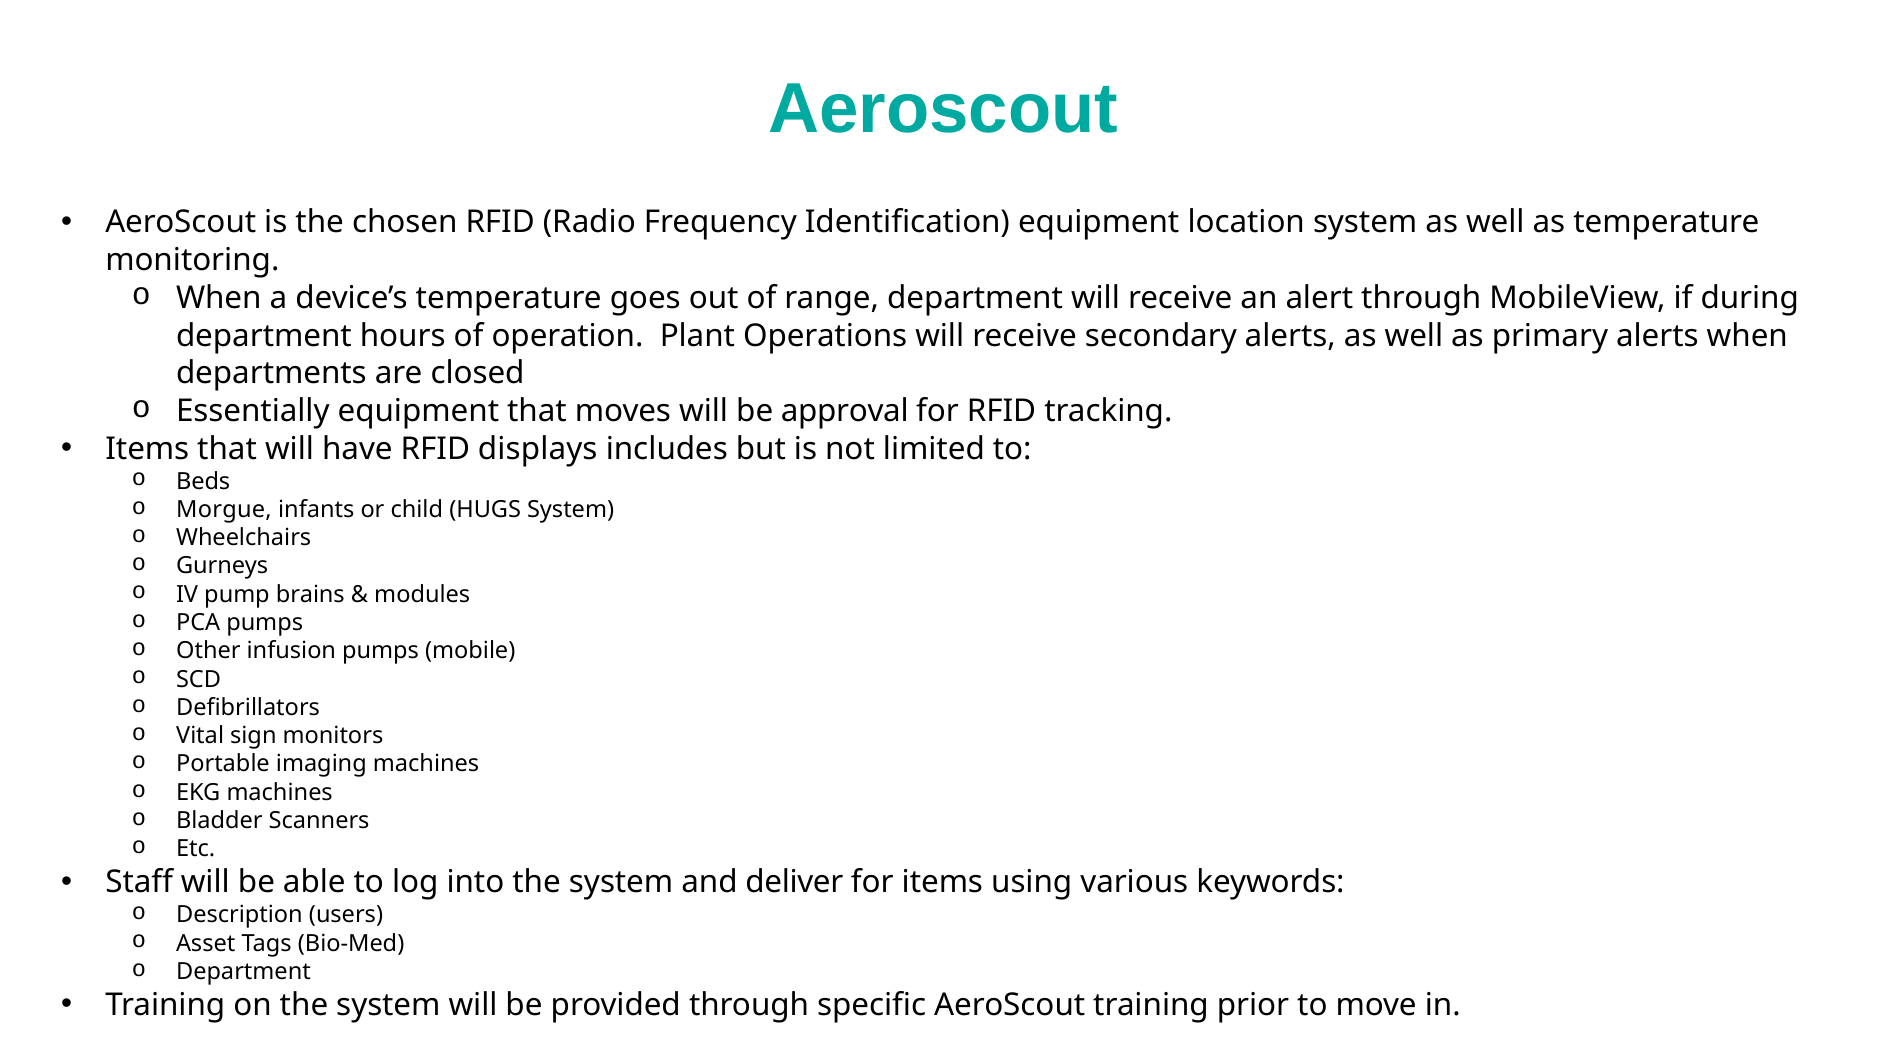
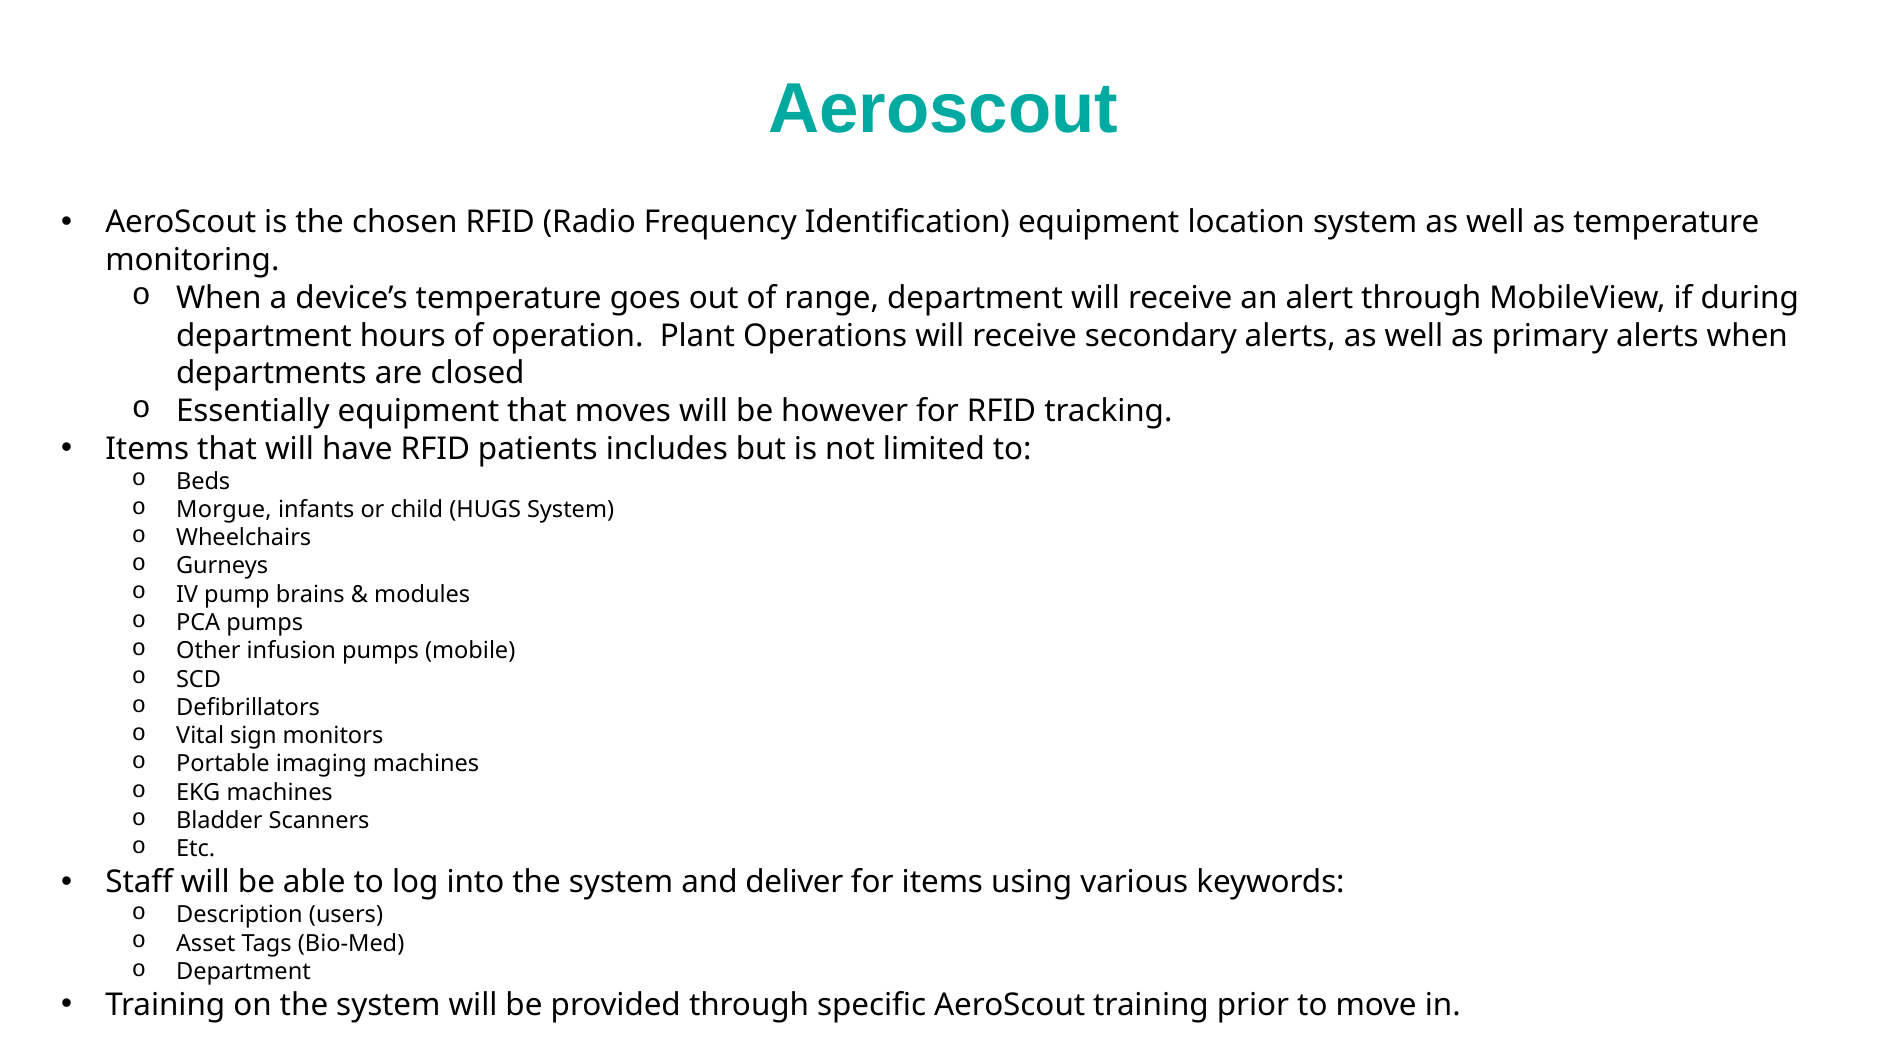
approval: approval -> however
displays: displays -> patients
